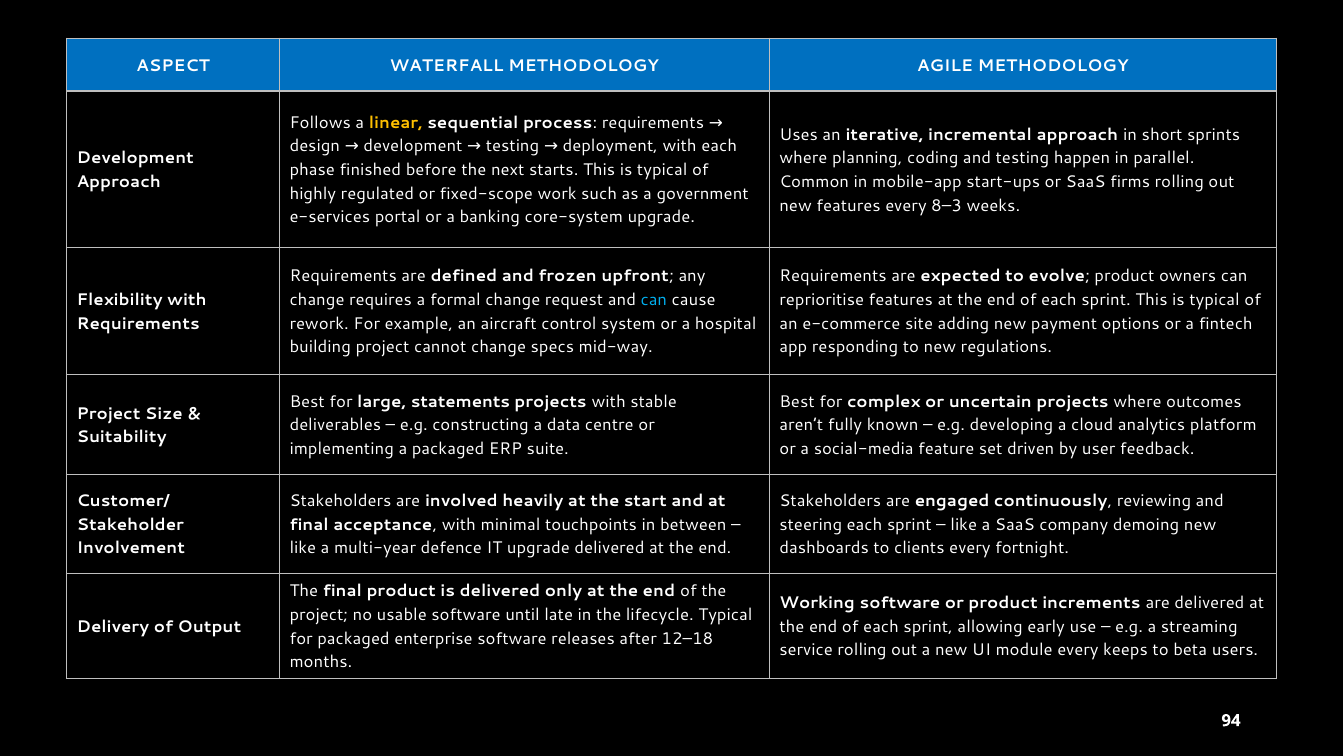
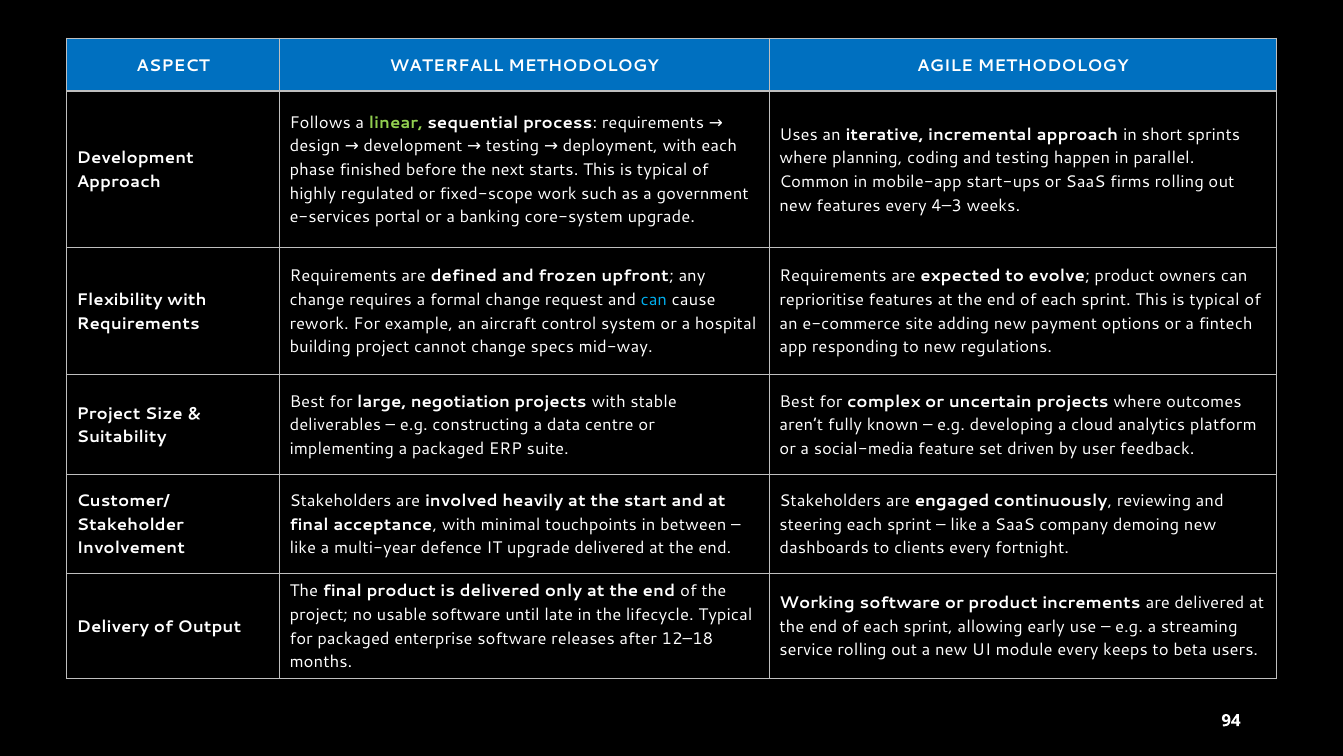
linear colour: yellow -> light green
8–3: 8–3 -> 4–3
statements: statements -> negotiation
